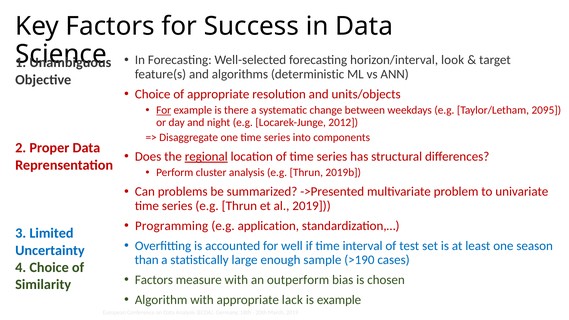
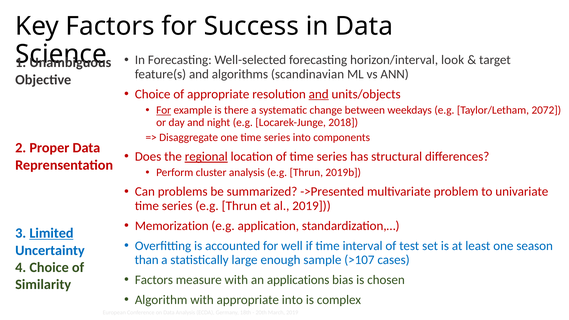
deterministic: deterministic -> scandinavian
and at (319, 94) underline: none -> present
2095: 2095 -> 2072
2012: 2012 -> 2018
Programming: Programming -> Memorization
Limited underline: none -> present
>190: >190 -> >107
outperform: outperform -> applications
appropriate lack: lack -> into
is example: example -> complex
